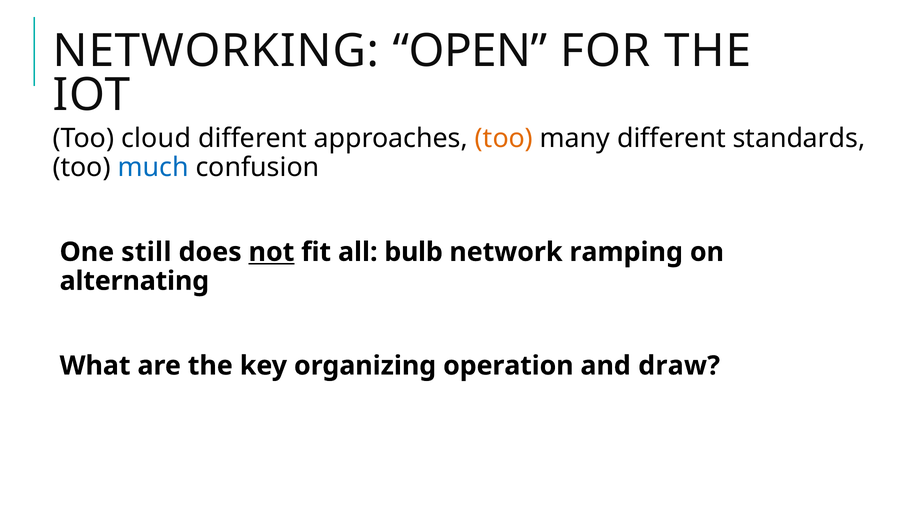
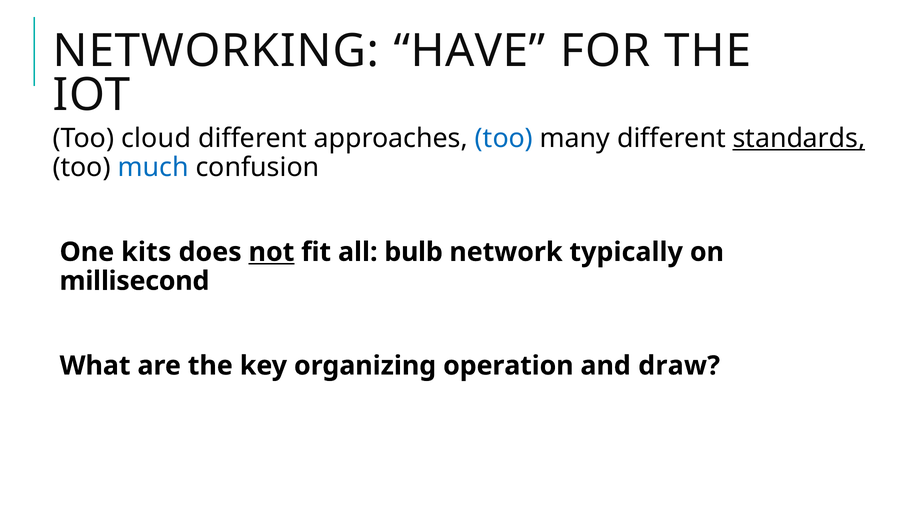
OPEN: OPEN -> HAVE
too at (504, 138) colour: orange -> blue
standards underline: none -> present
still: still -> kits
ramping: ramping -> typically
alternating: alternating -> millisecond
